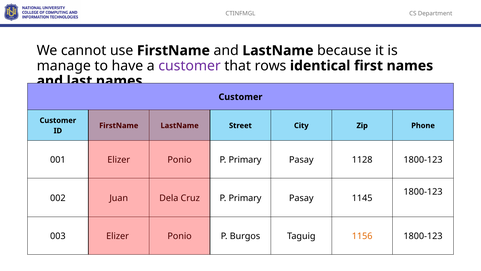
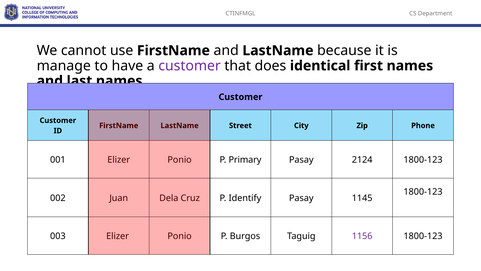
rows: rows -> does
1128: 1128 -> 2124
Primary at (245, 198): Primary -> Identify
1156 colour: orange -> purple
